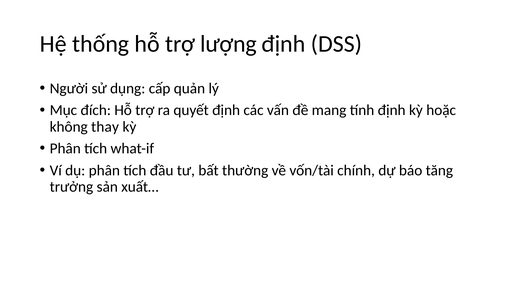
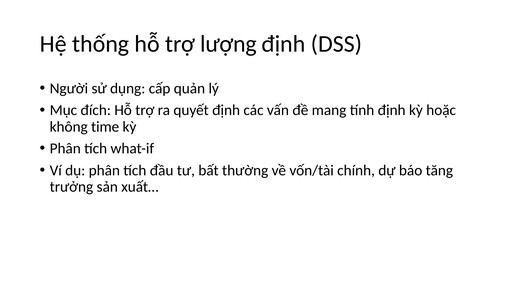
thay: thay -> time
